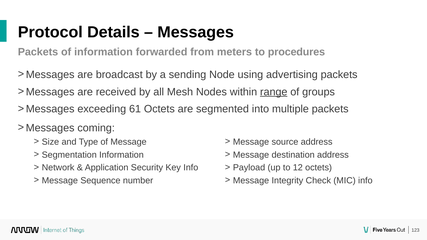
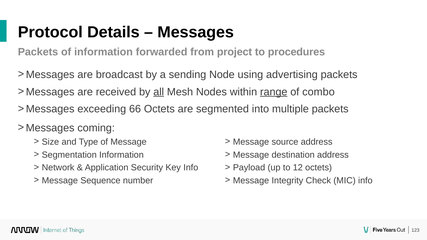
meters: meters -> project
all underline: none -> present
groups: groups -> combo
61: 61 -> 66
